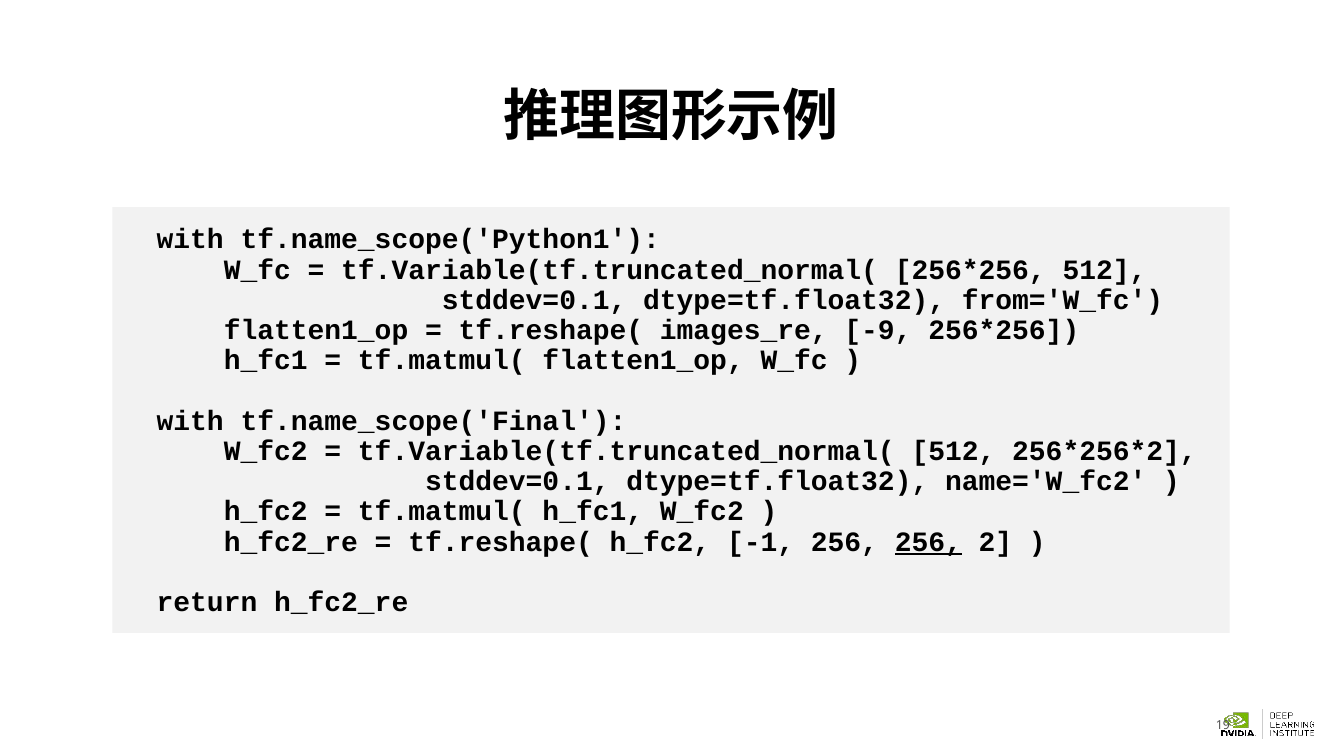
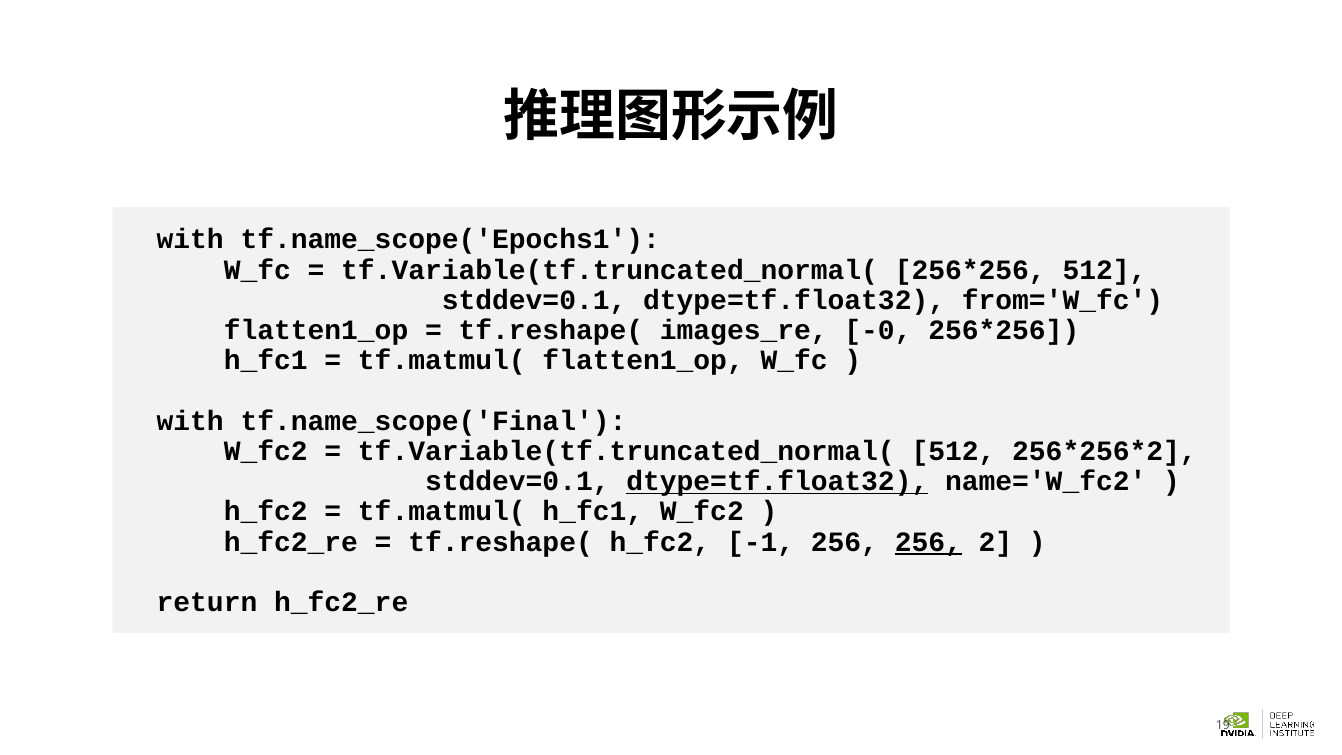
tf.name_scope('Python1: tf.name_scope('Python1 -> tf.name_scope('Epochs1
-9: -9 -> -0
dtype=tf.float32 at (777, 481) underline: none -> present
